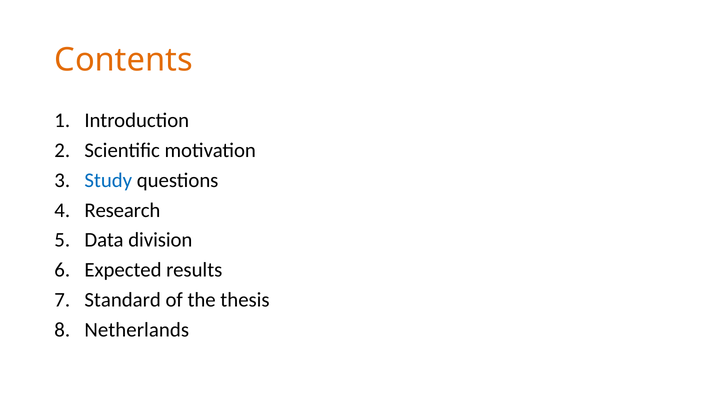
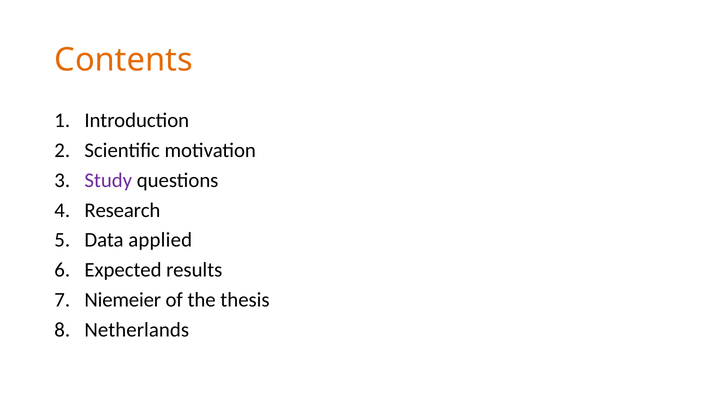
Study colour: blue -> purple
division: division -> applied
Standard: Standard -> Niemeier
